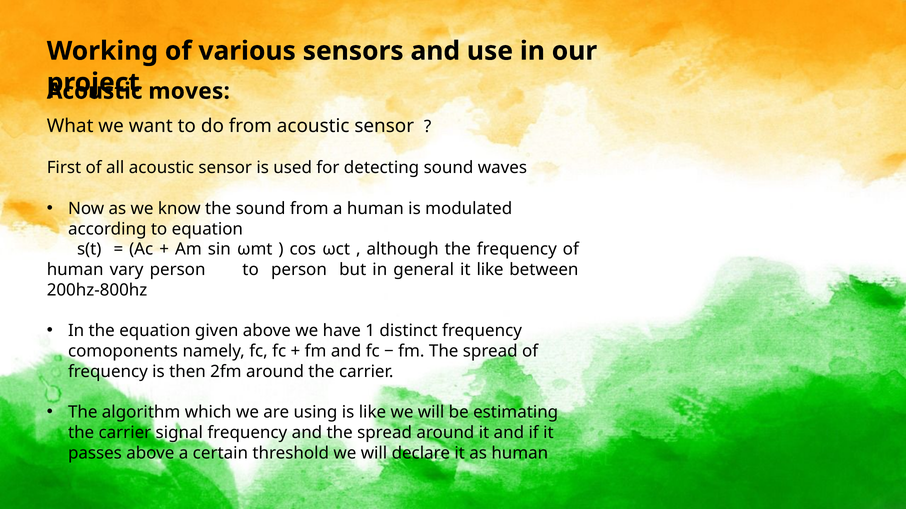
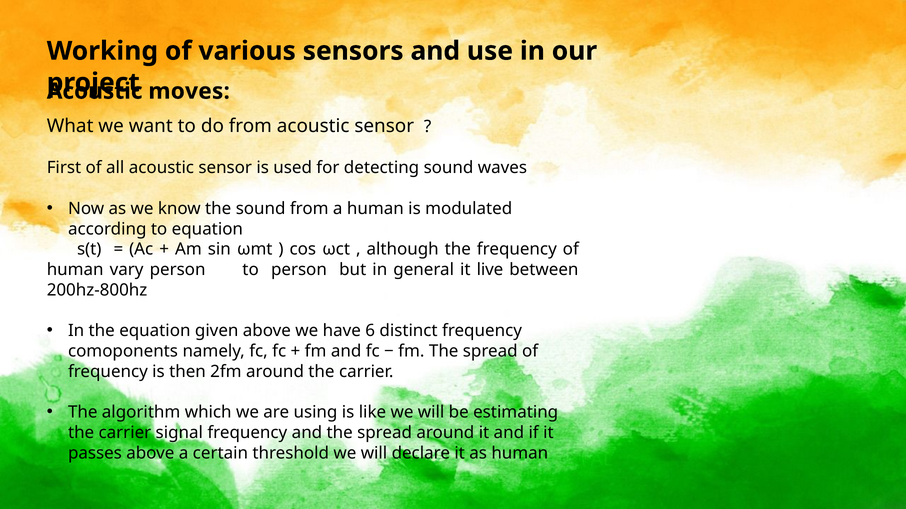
it like: like -> live
1: 1 -> 6
